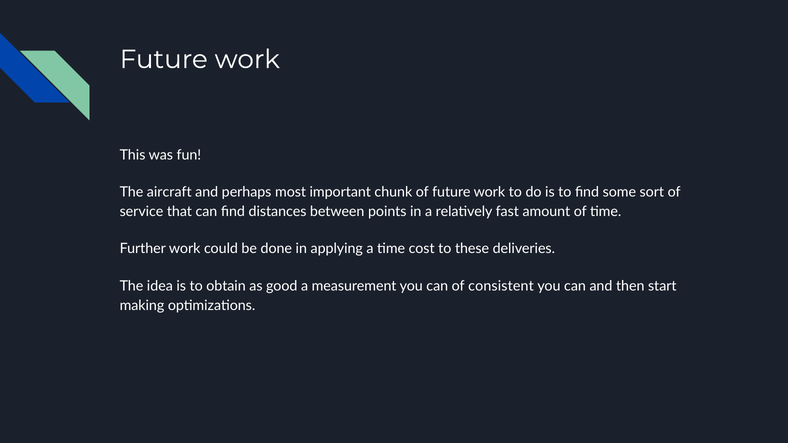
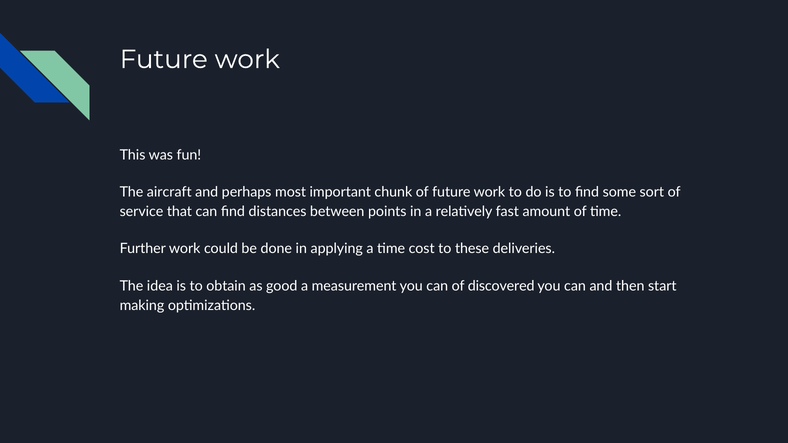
consistent: consistent -> discovered
